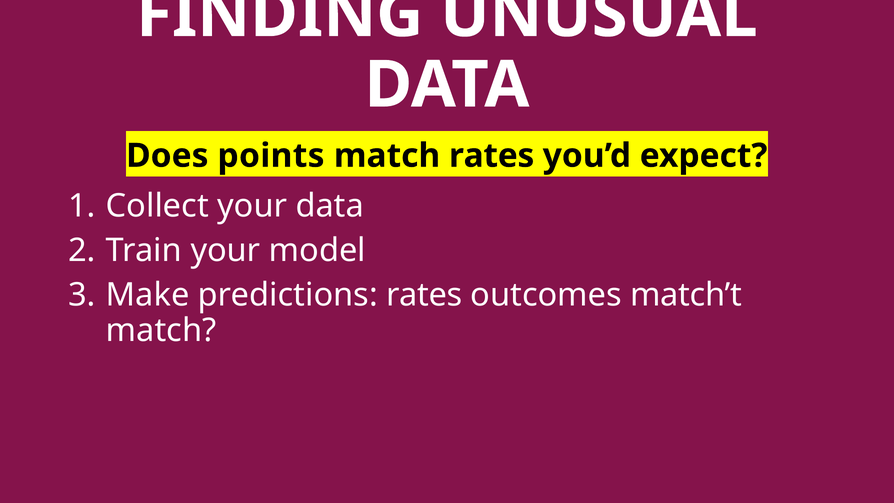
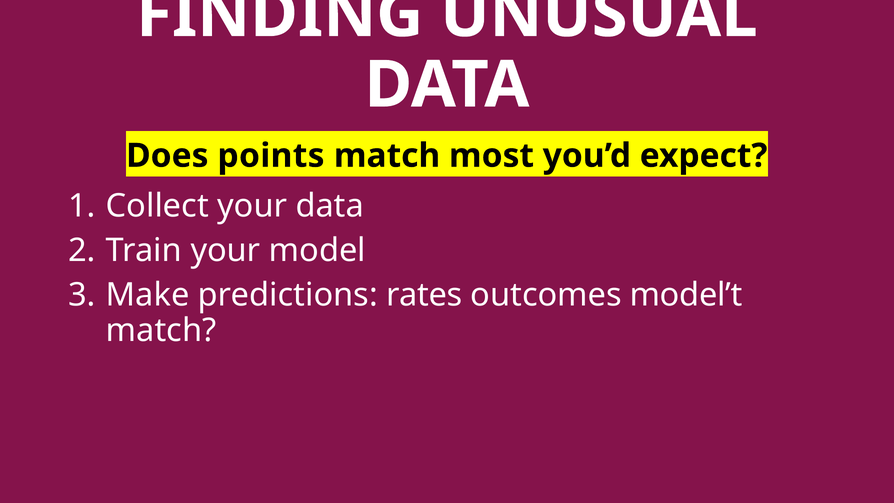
match rates: rates -> most
match’t: match’t -> model’t
